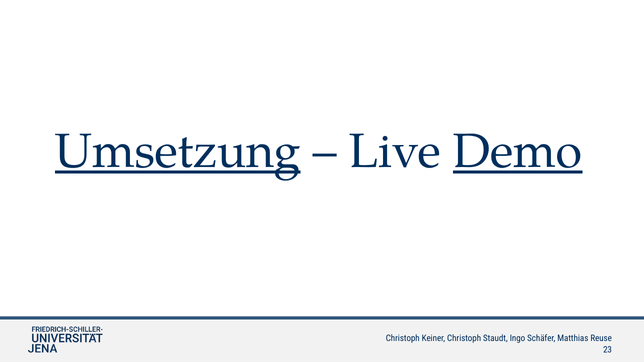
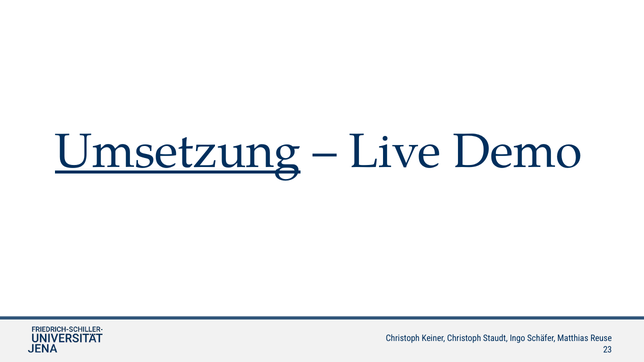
Demo underline: present -> none
